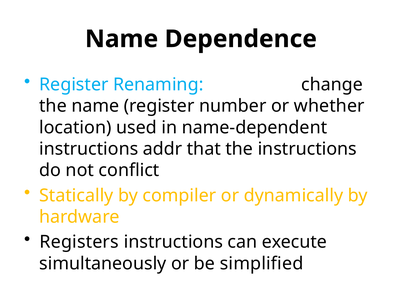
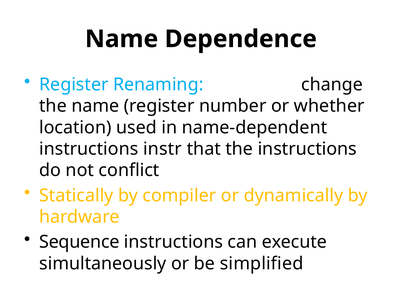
addr: addr -> instr
Registers: Registers -> Sequence
